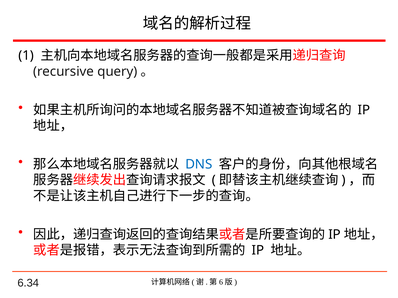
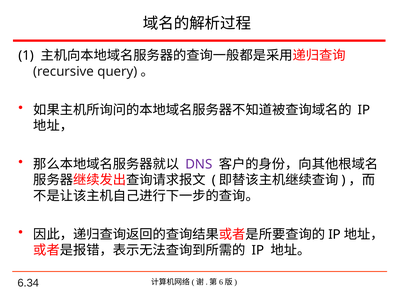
DNS colour: blue -> purple
